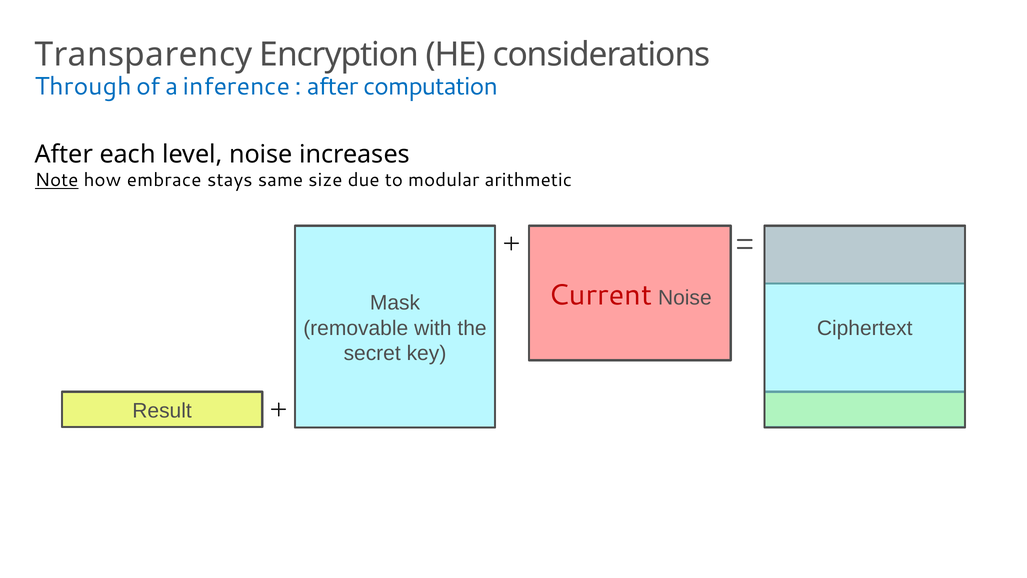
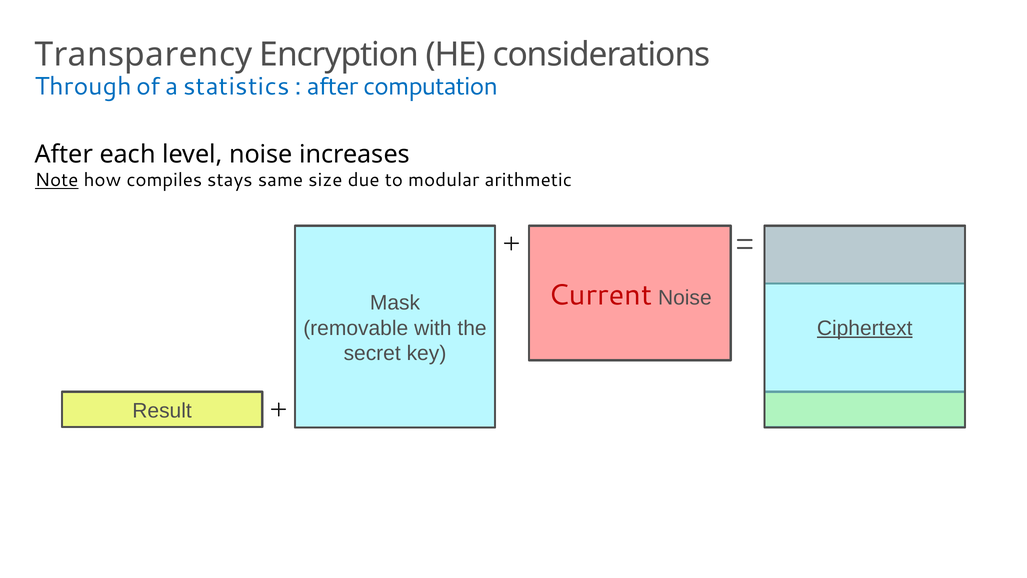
inference: inference -> statistics
embrace: embrace -> compiles
Ciphertext underline: none -> present
